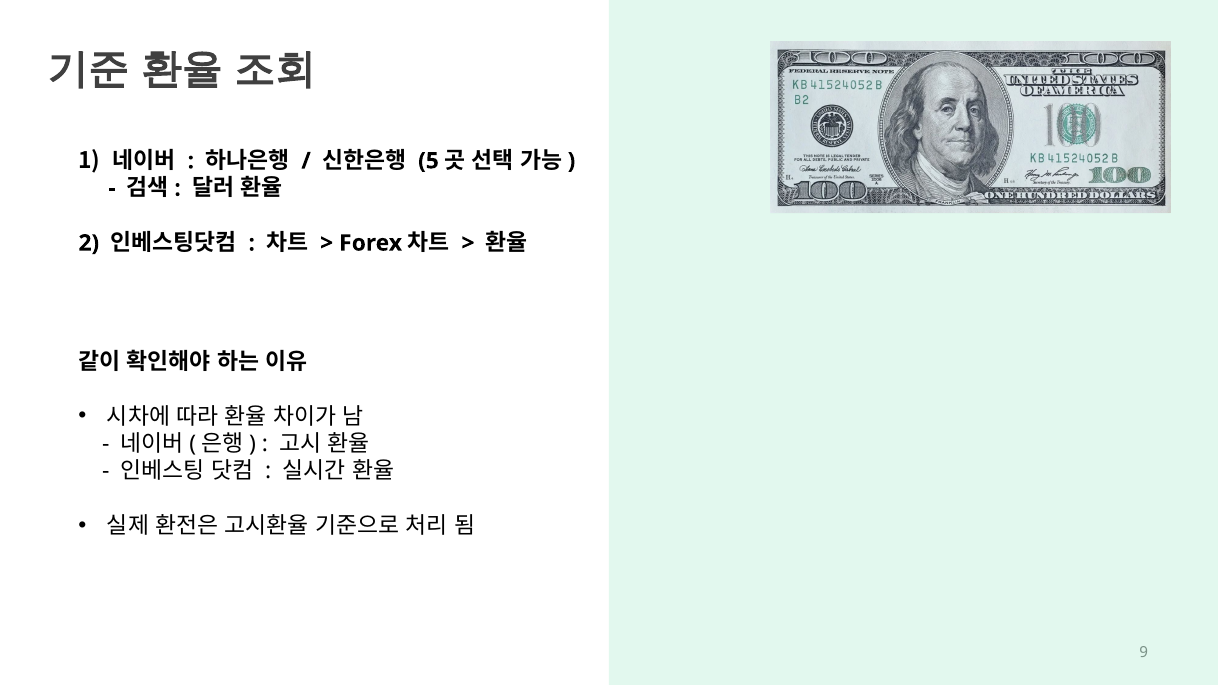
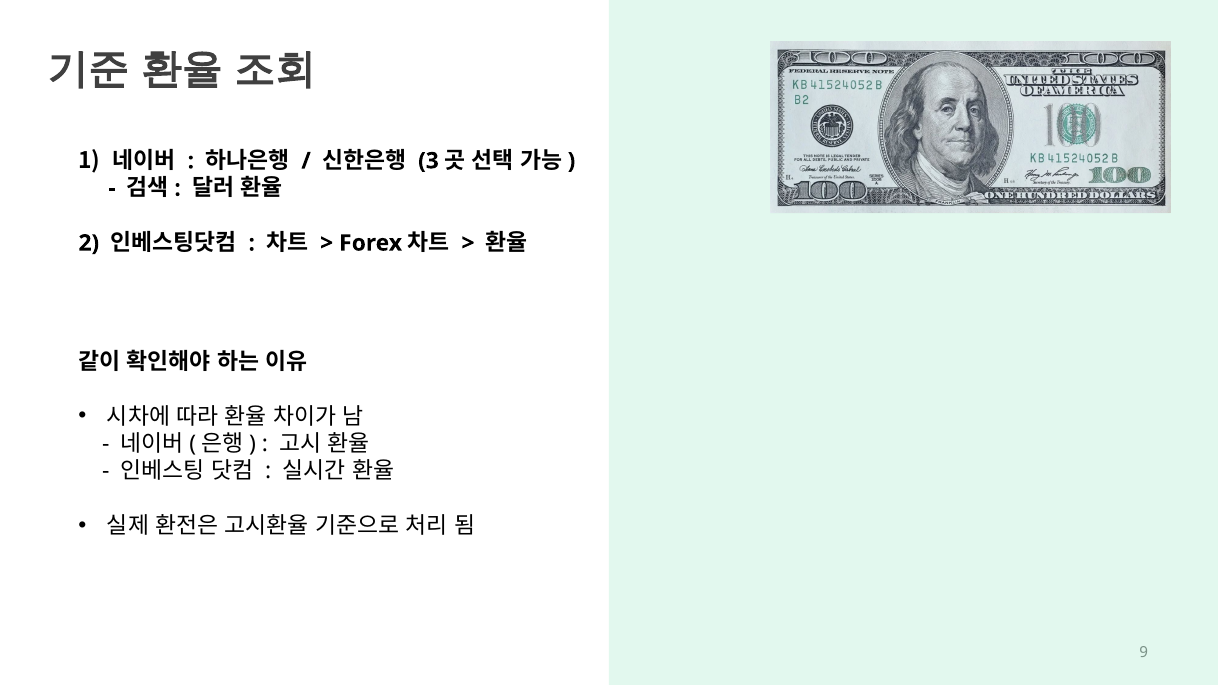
5: 5 -> 3
